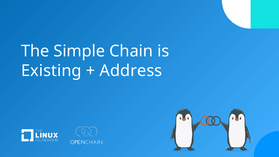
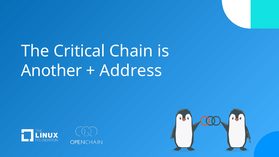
Simple: Simple -> Critical
Existing: Existing -> Another
